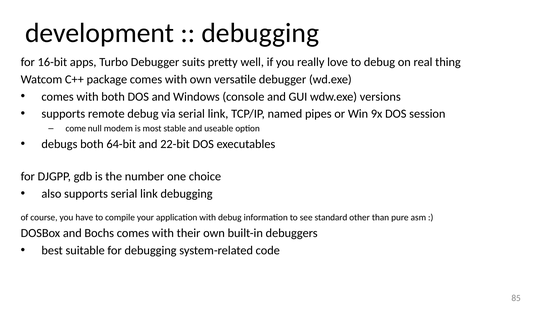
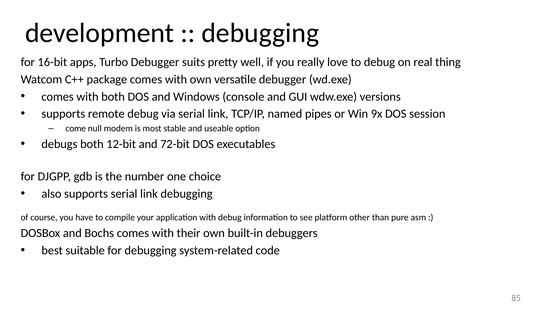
64-bit: 64-bit -> 12-bit
22-bit: 22-bit -> 72-bit
standard: standard -> platform
